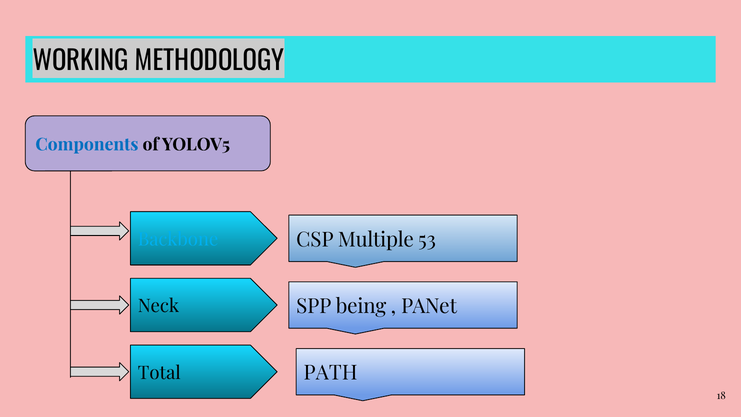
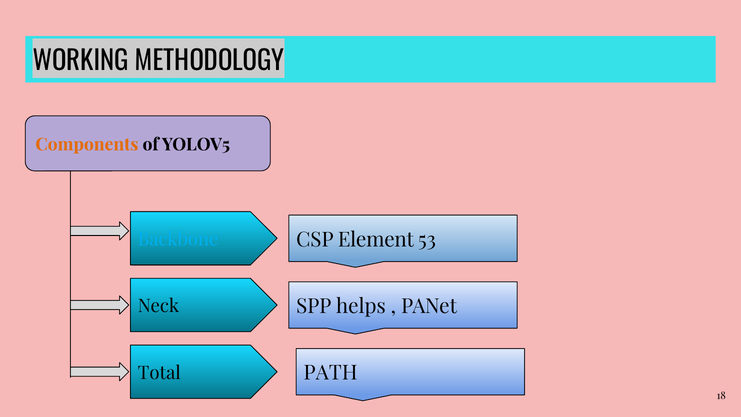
Components colour: blue -> orange
Multiple: Multiple -> Element
being: being -> helps
